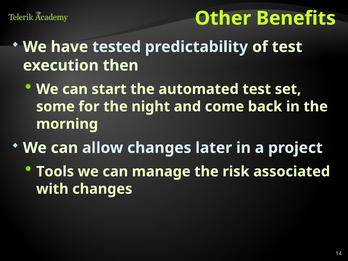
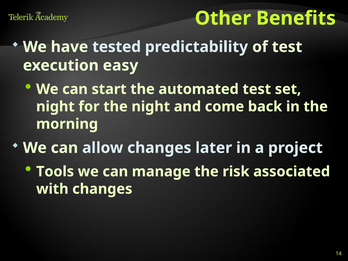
then: then -> easy
some at (55, 107): some -> night
